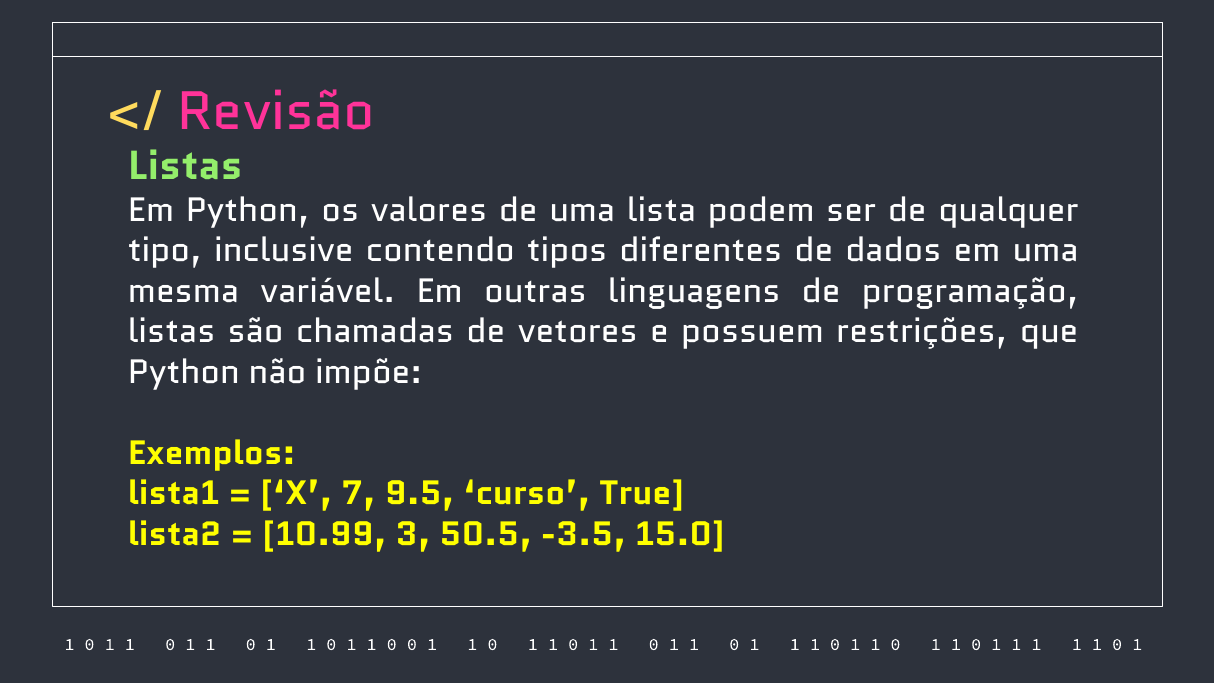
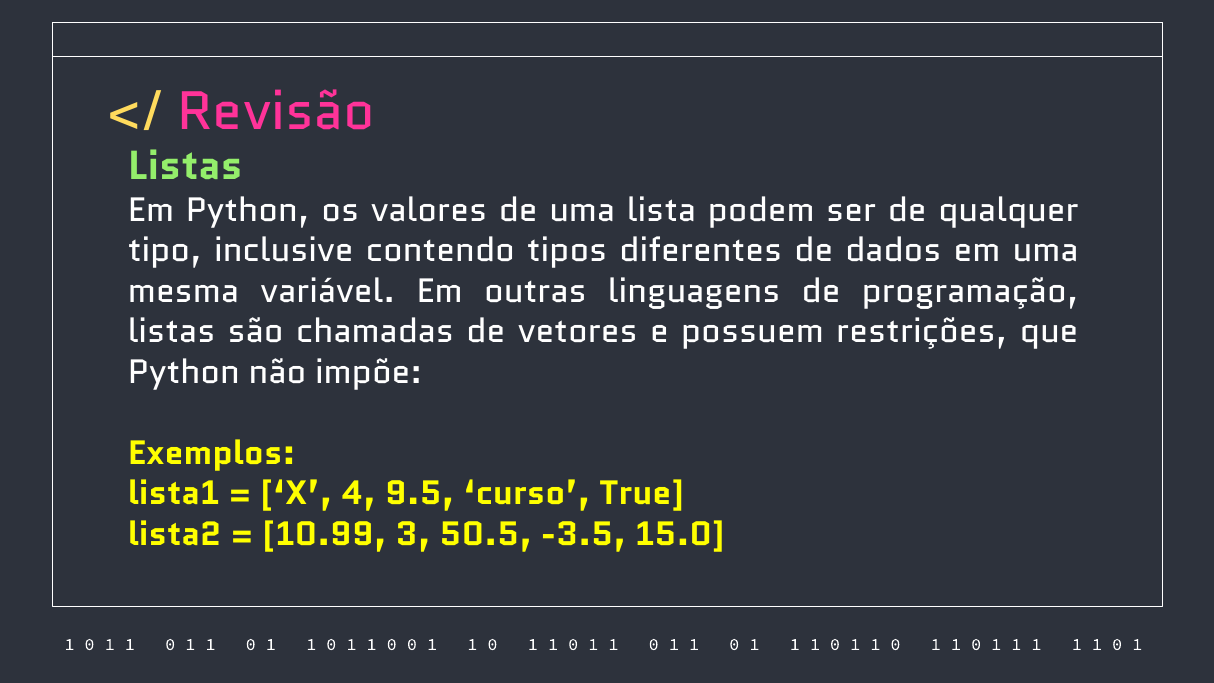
7: 7 -> 4
